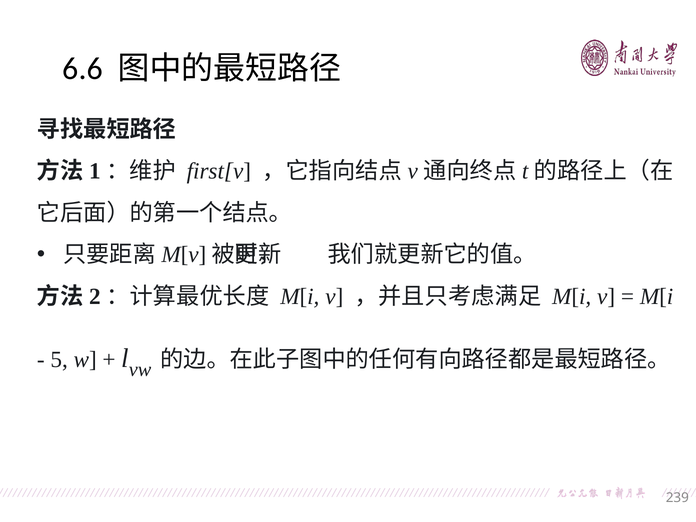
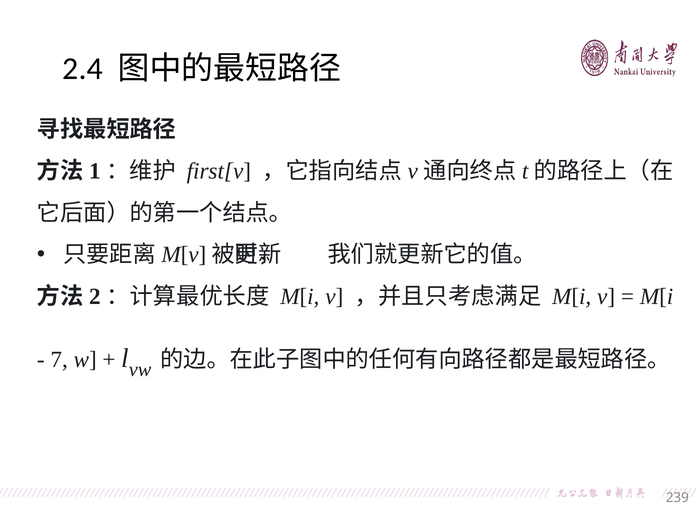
6.6: 6.6 -> 2.4
5: 5 -> 7
